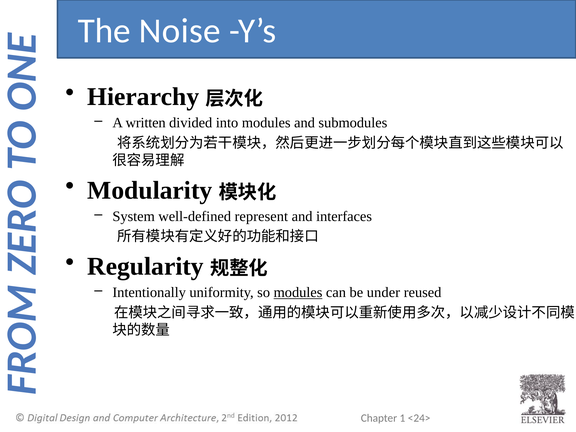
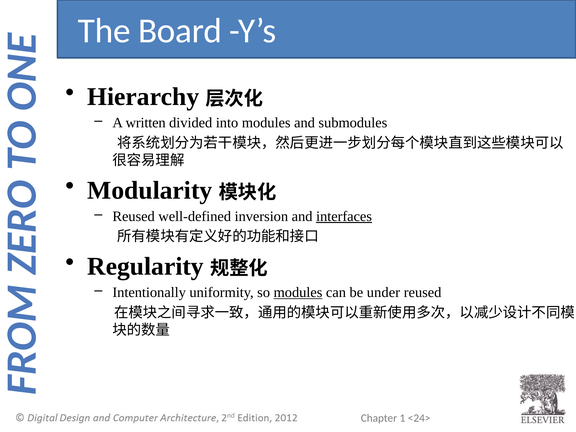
Noise: Noise -> Board
System at (134, 216): System -> Reused
represent: represent -> inversion
interfaces underline: none -> present
